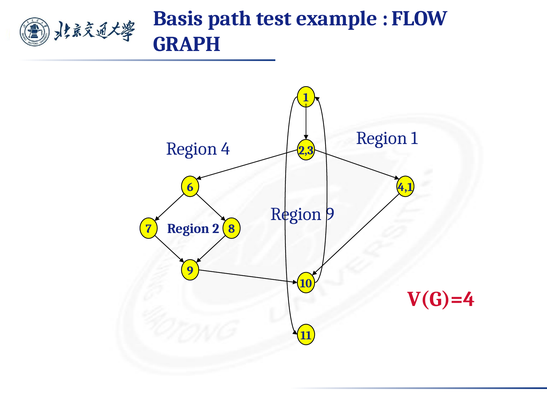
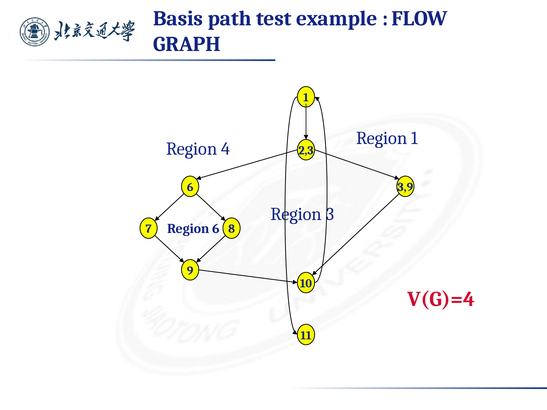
4,1: 4,1 -> 3,9
Region 9: 9 -> 3
Region 2: 2 -> 6
